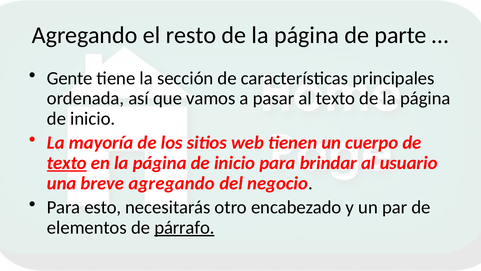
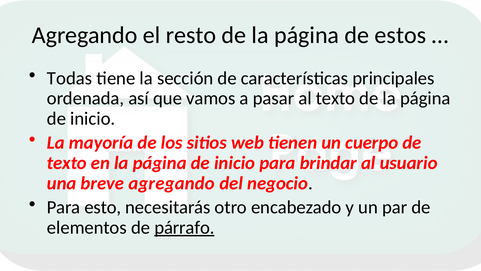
parte: parte -> estos
Gente: Gente -> Todas
texto at (67, 163) underline: present -> none
